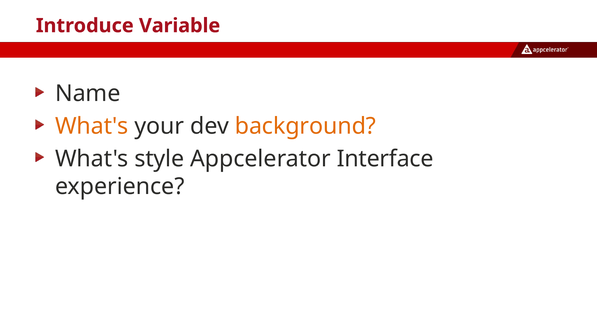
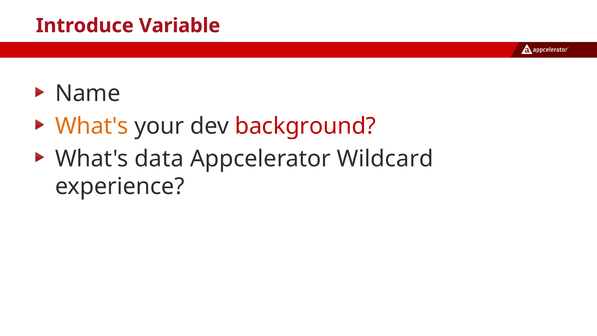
background colour: orange -> red
style: style -> data
Interface: Interface -> Wildcard
